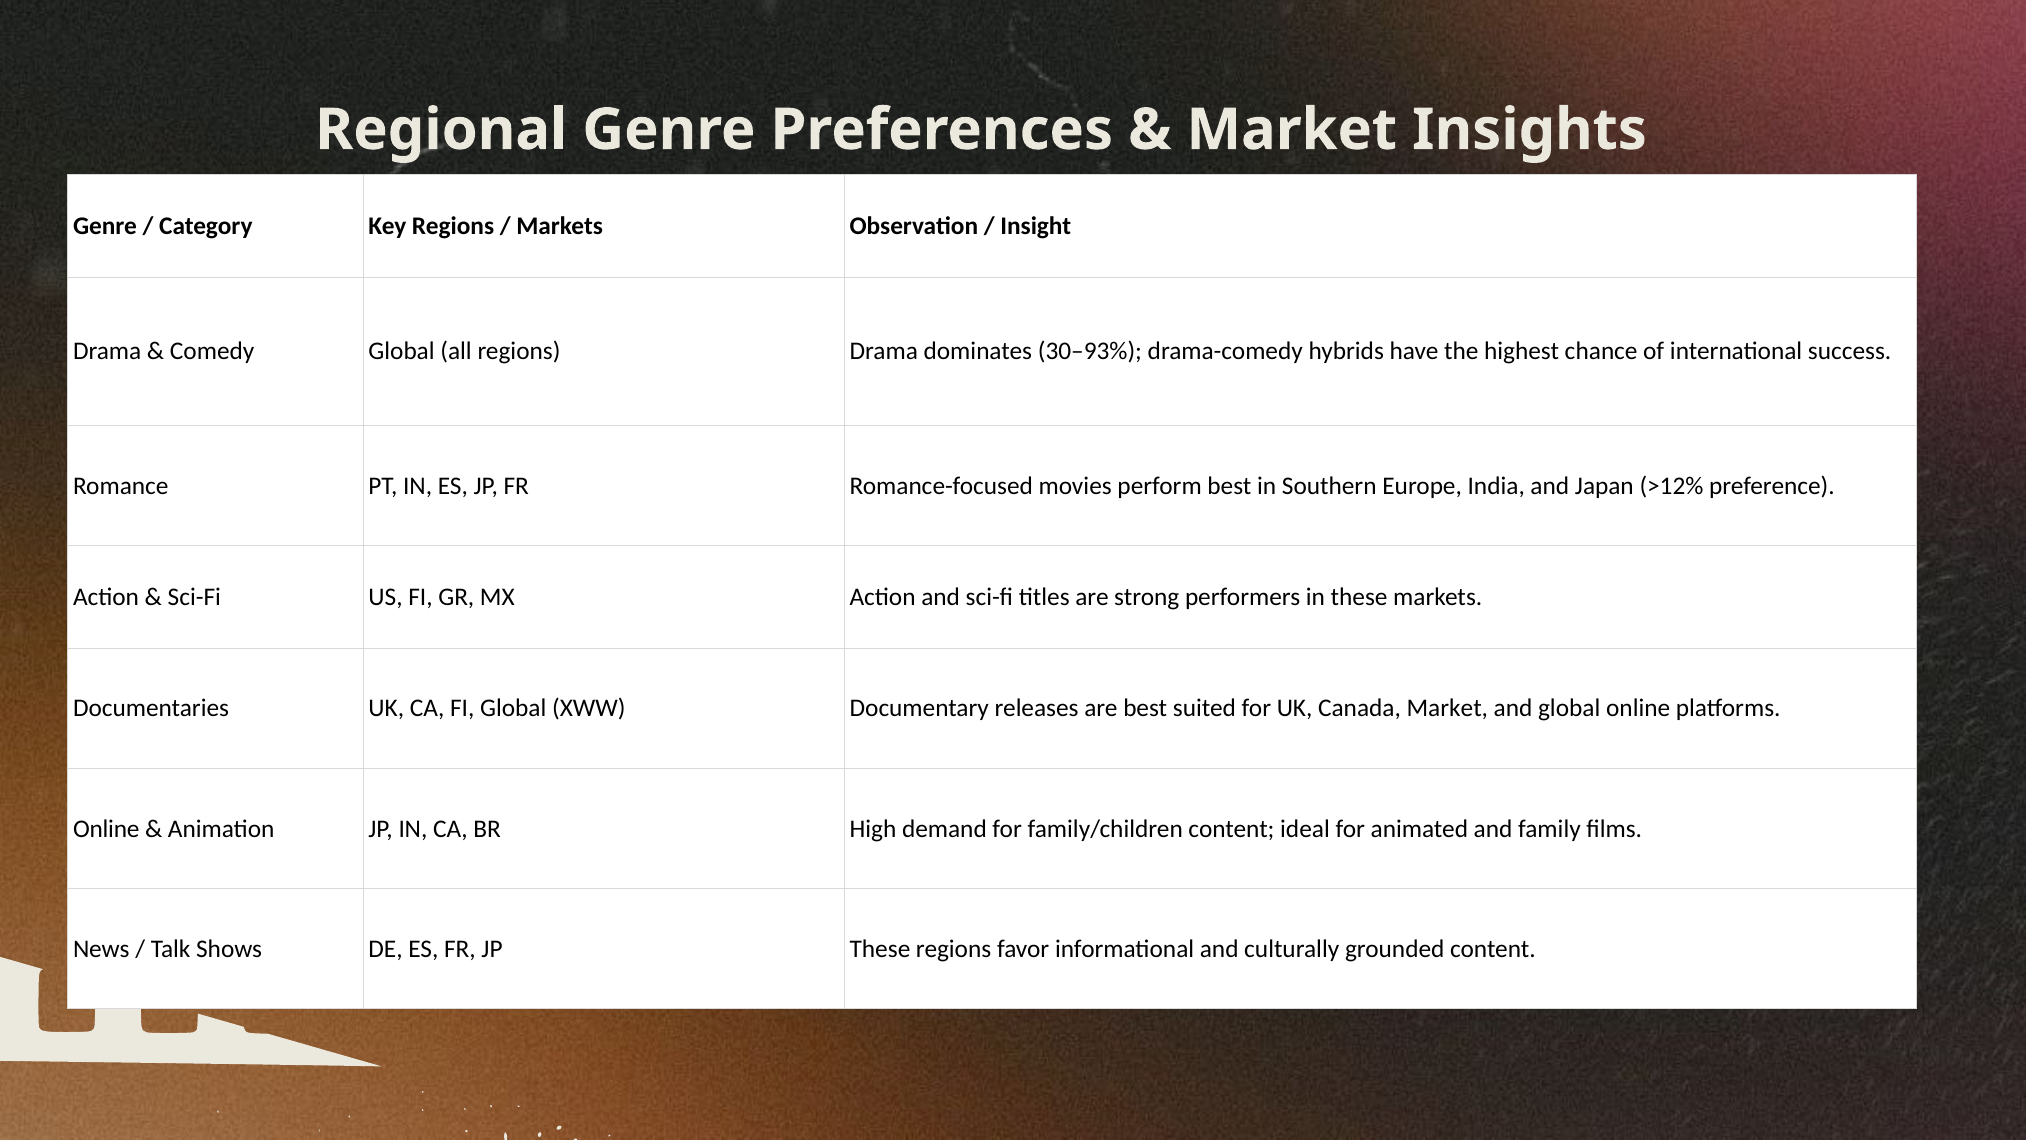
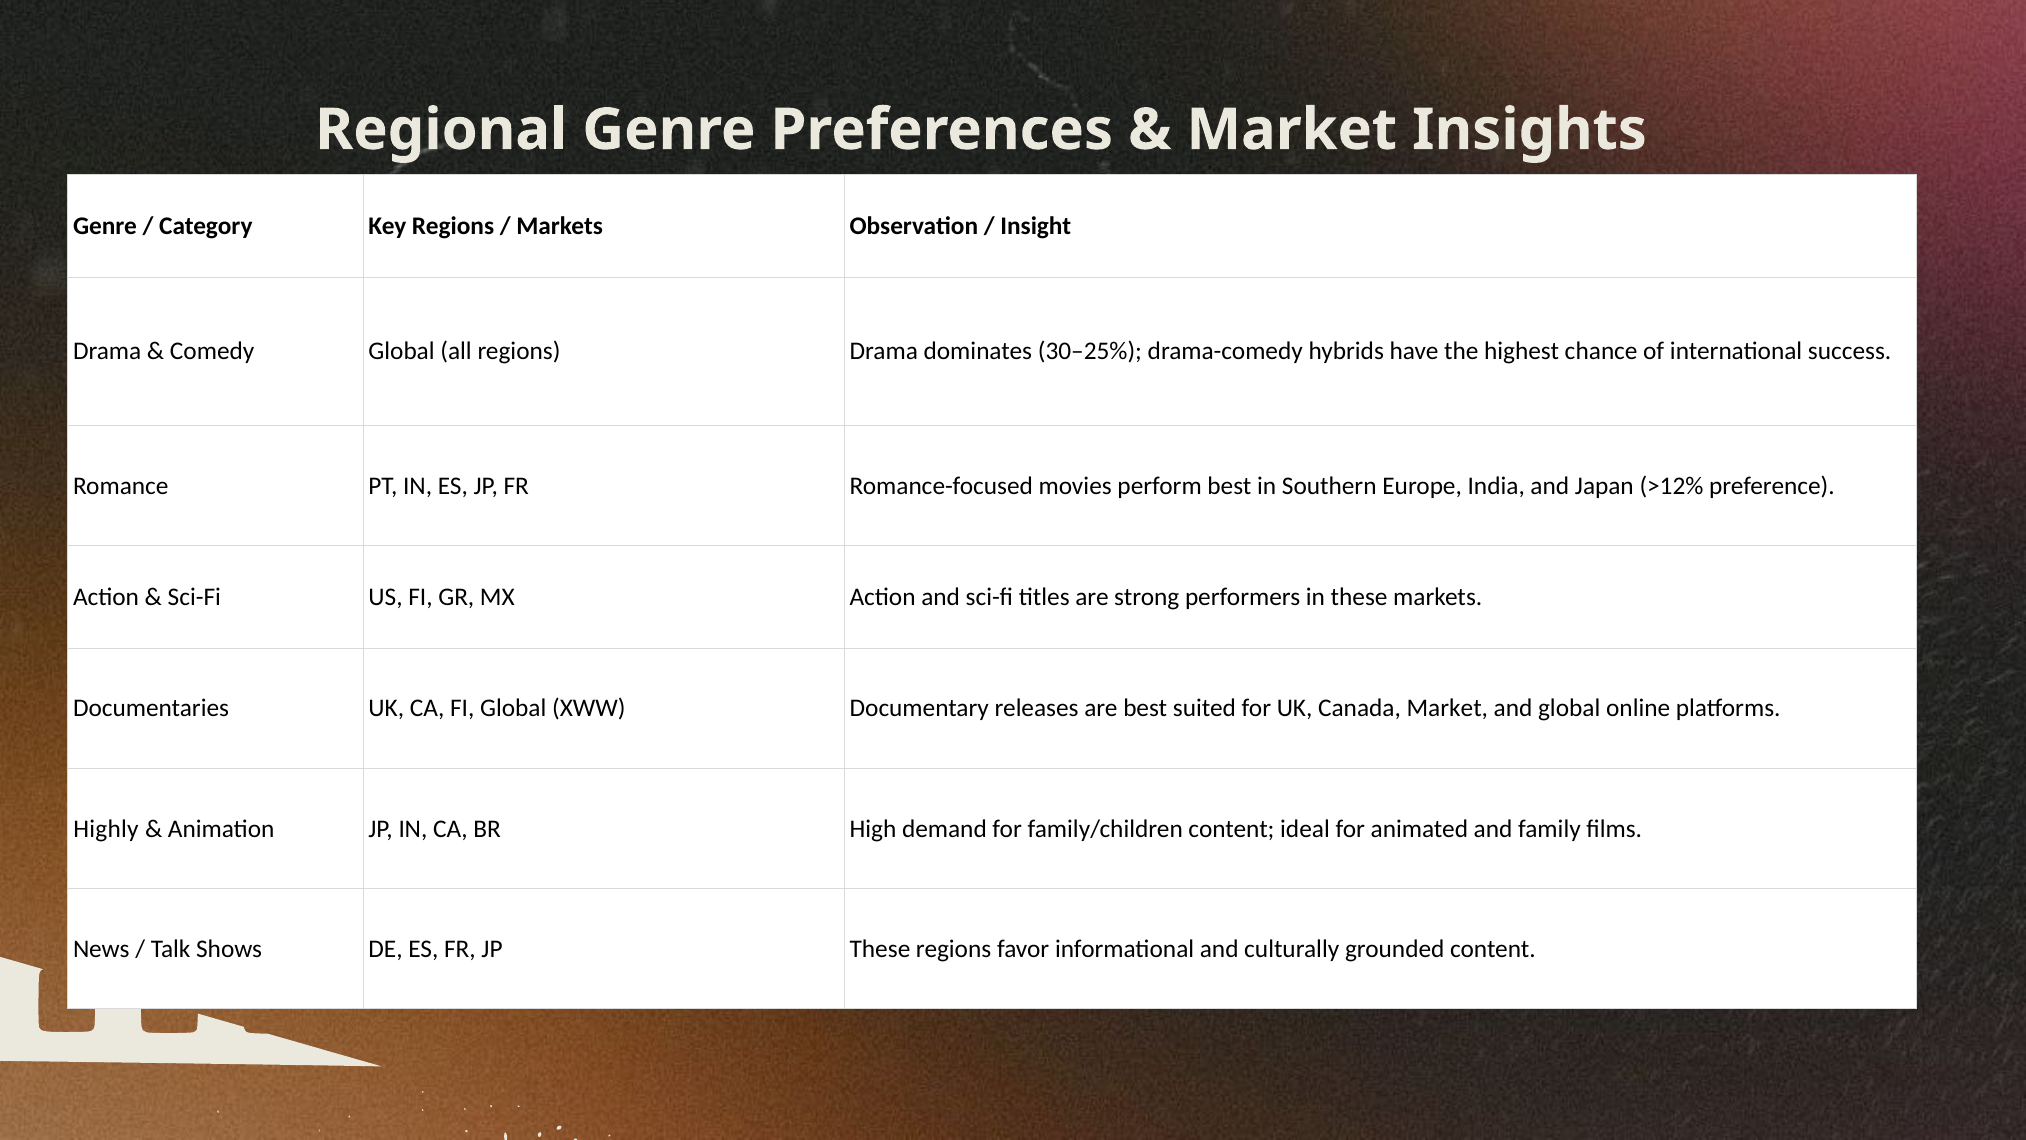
30–93%: 30–93% -> 30–25%
Online at (106, 829): Online -> Highly
